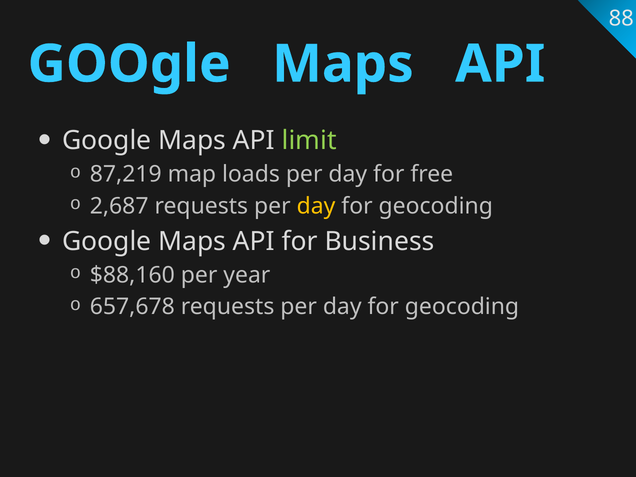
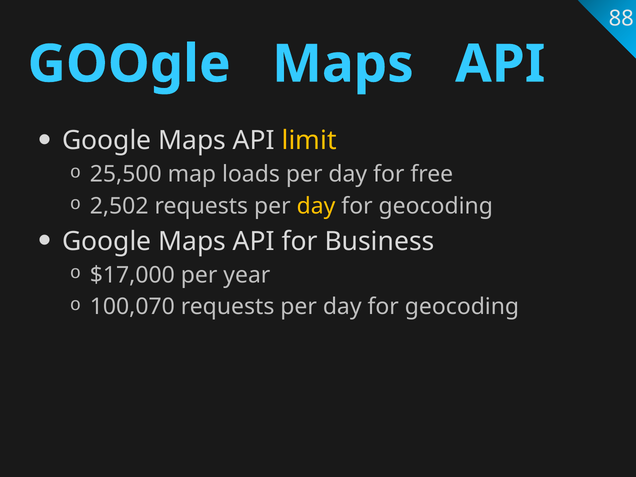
limit colour: light green -> yellow
87,219: 87,219 -> 25,500
2,687: 2,687 -> 2,502
$88,160: $88,160 -> $17,000
657,678: 657,678 -> 100,070
